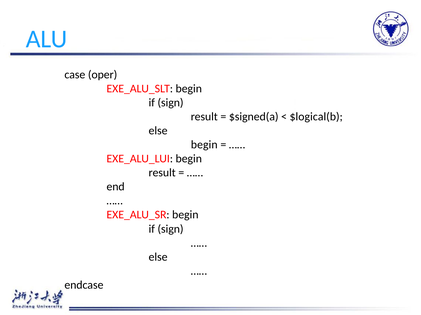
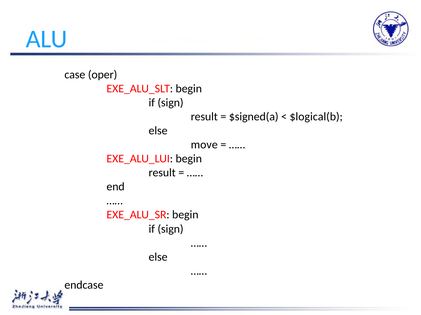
begin at (204, 145): begin -> move
